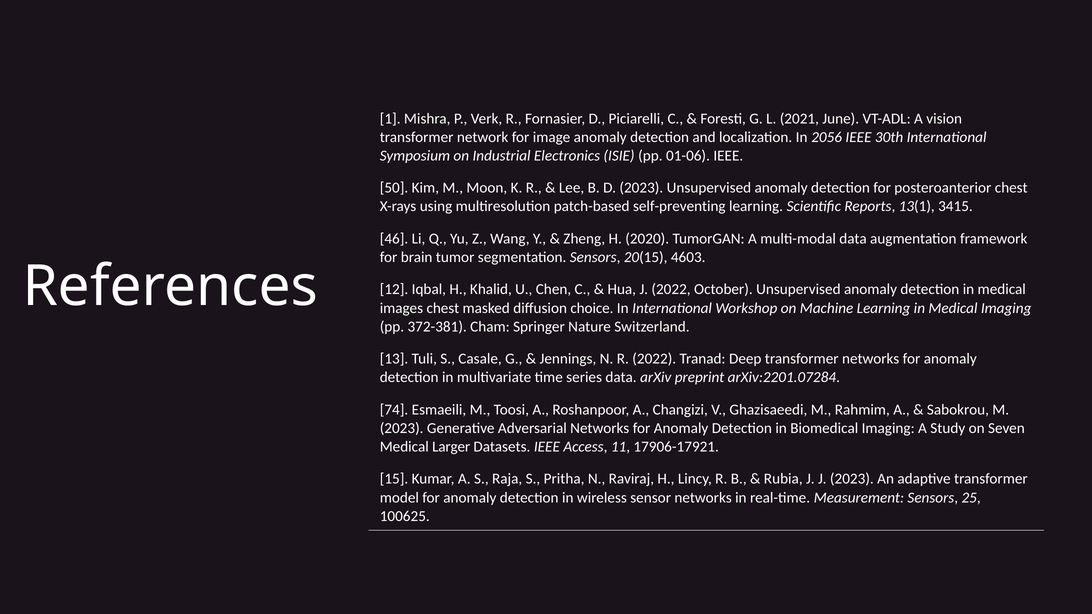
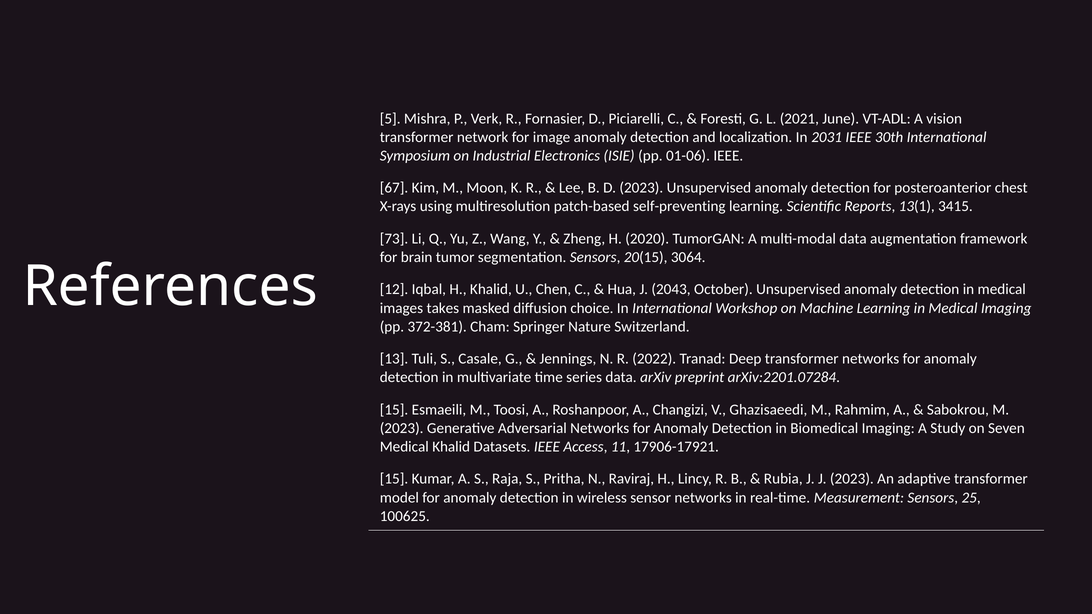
1: 1 -> 5
2056: 2056 -> 2031
50: 50 -> 67
46: 46 -> 73
4603: 4603 -> 3064
J 2022: 2022 -> 2043
images chest: chest -> takes
74 at (394, 410): 74 -> 15
Medical Larger: Larger -> Khalid
